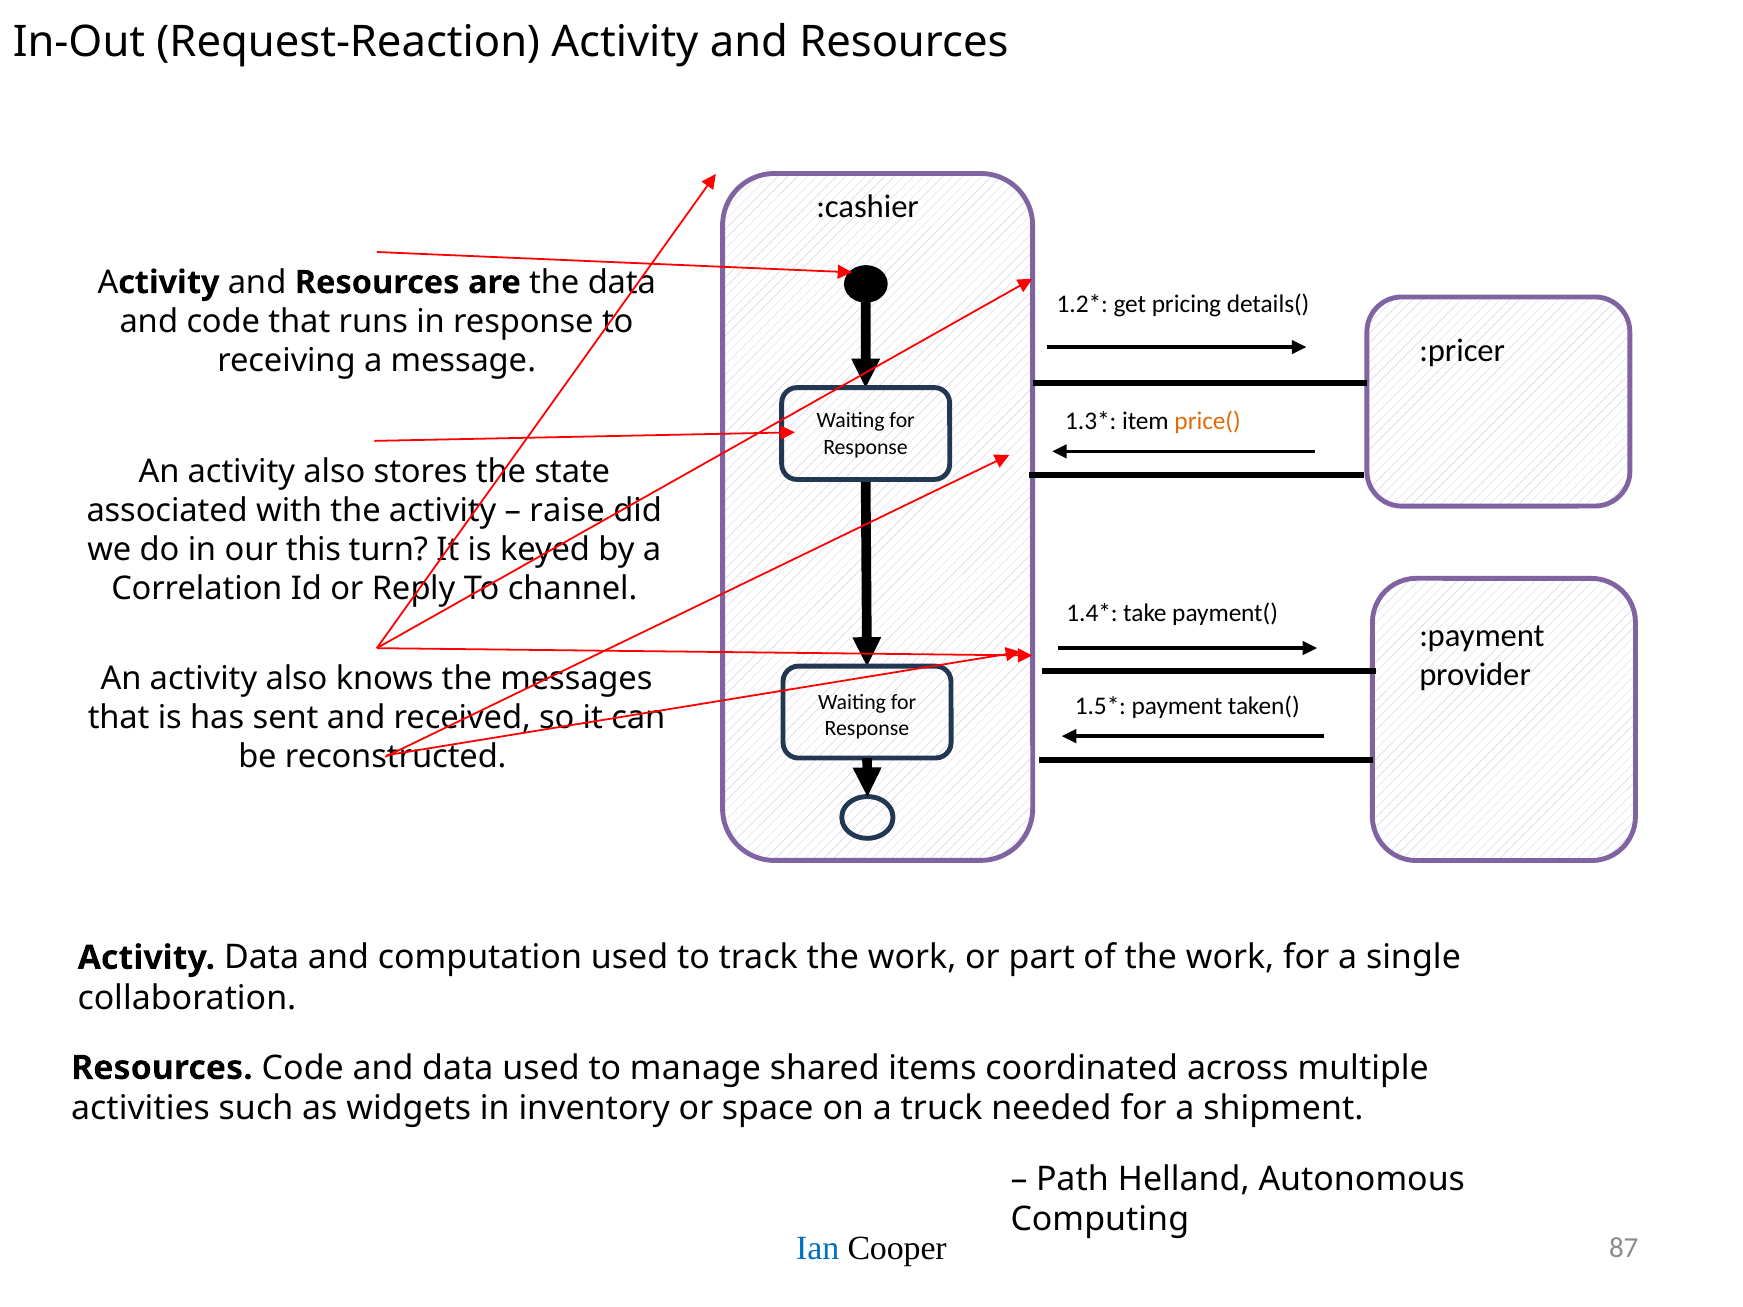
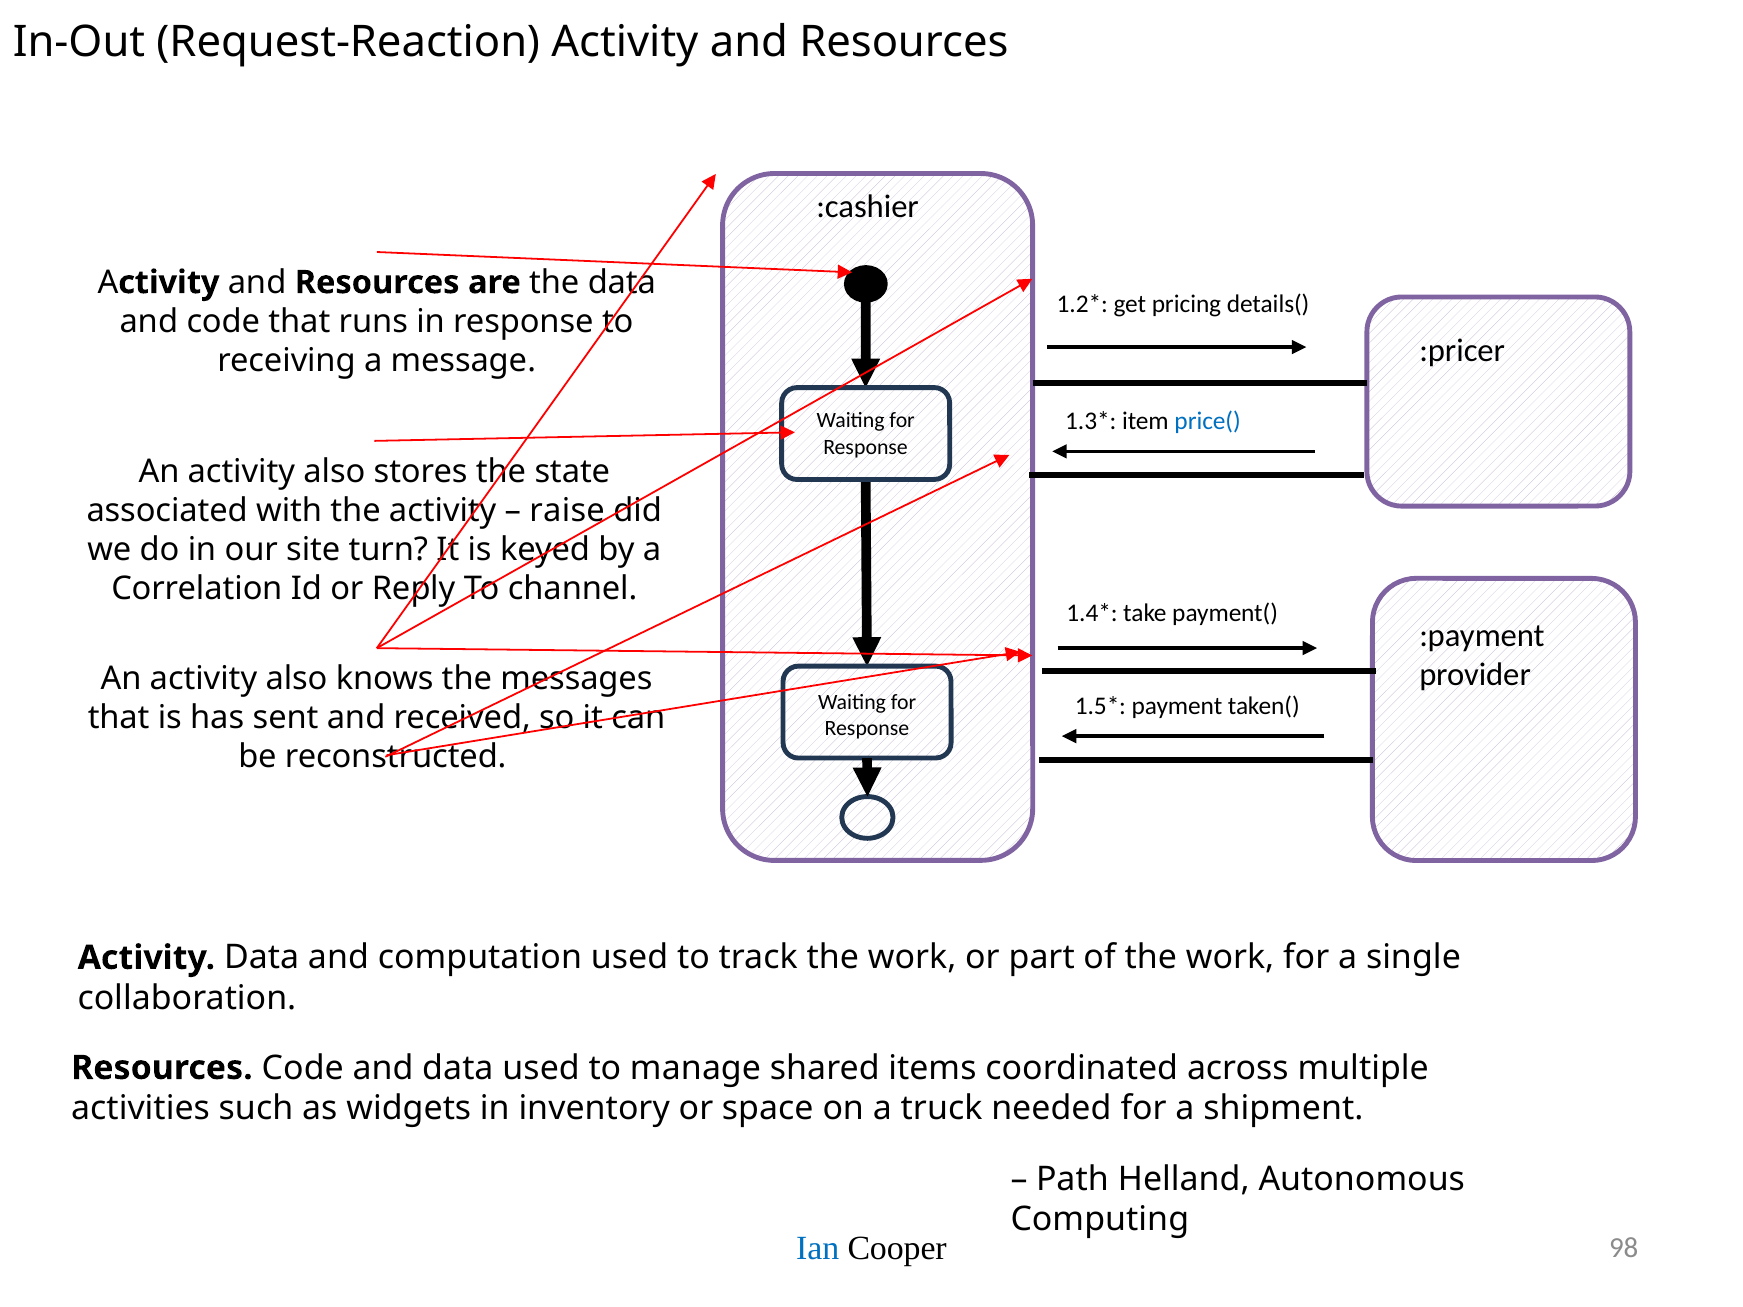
price( colour: orange -> blue
this: this -> site
87: 87 -> 98
